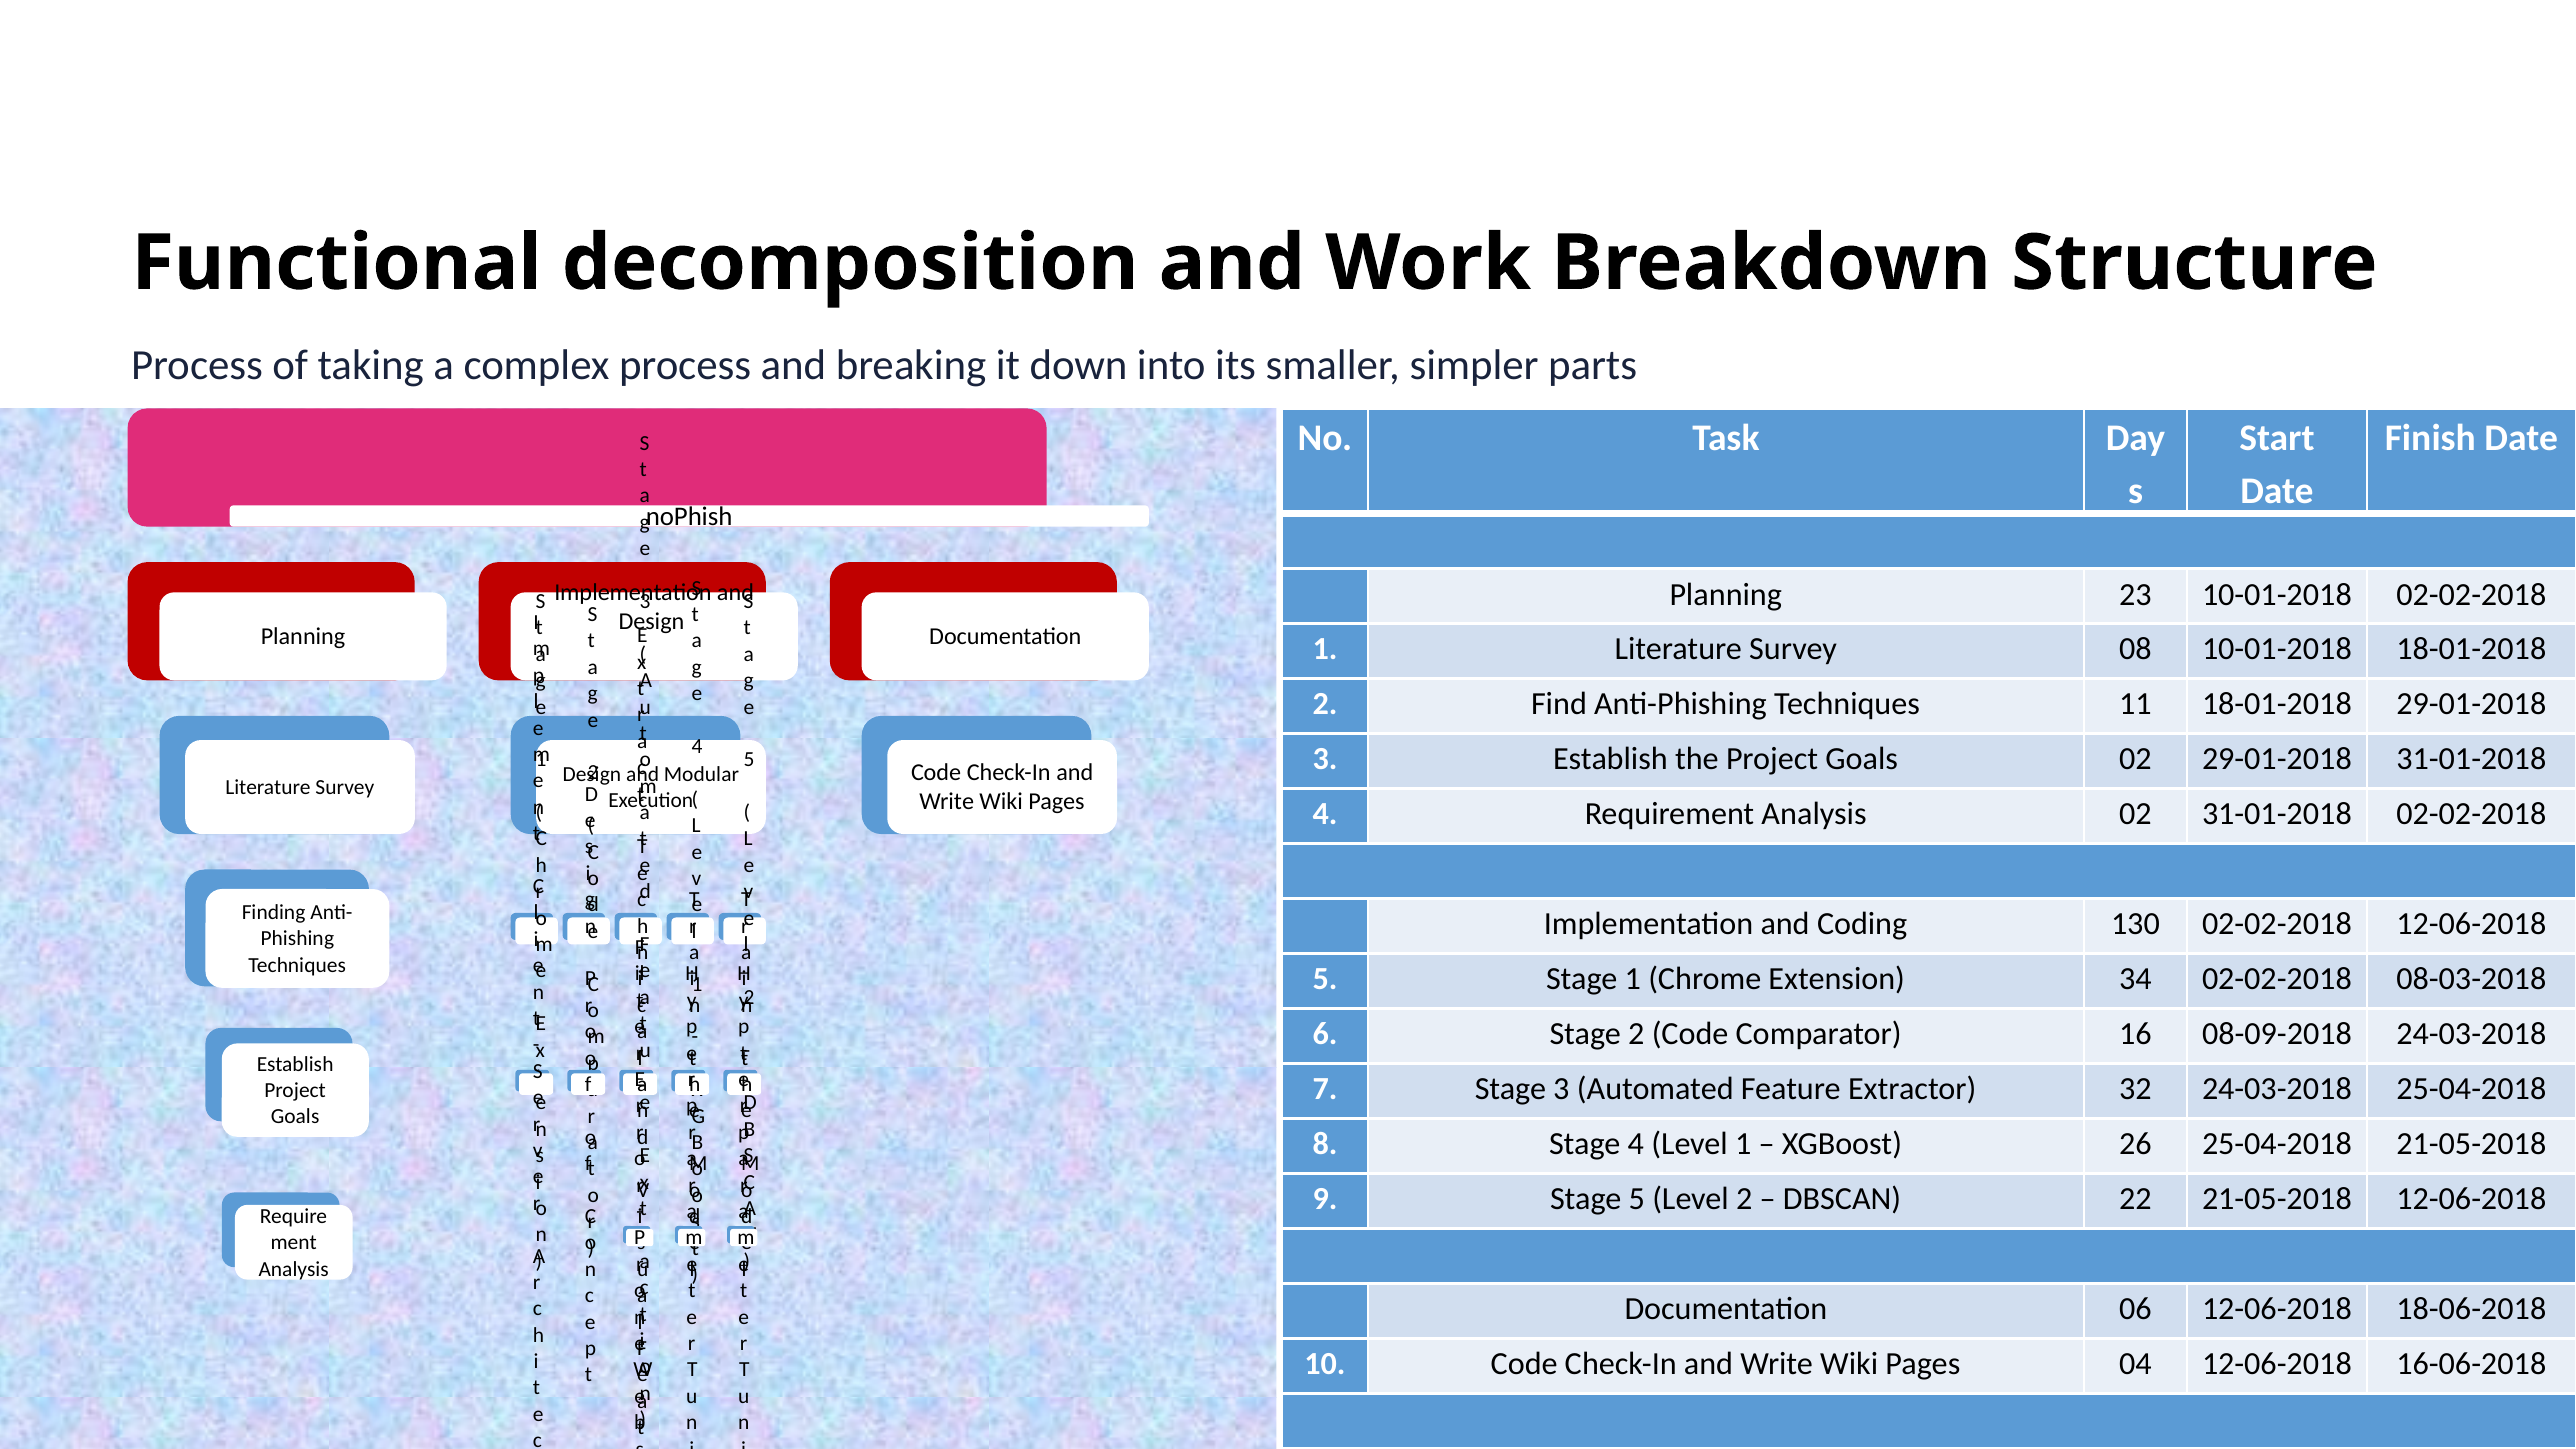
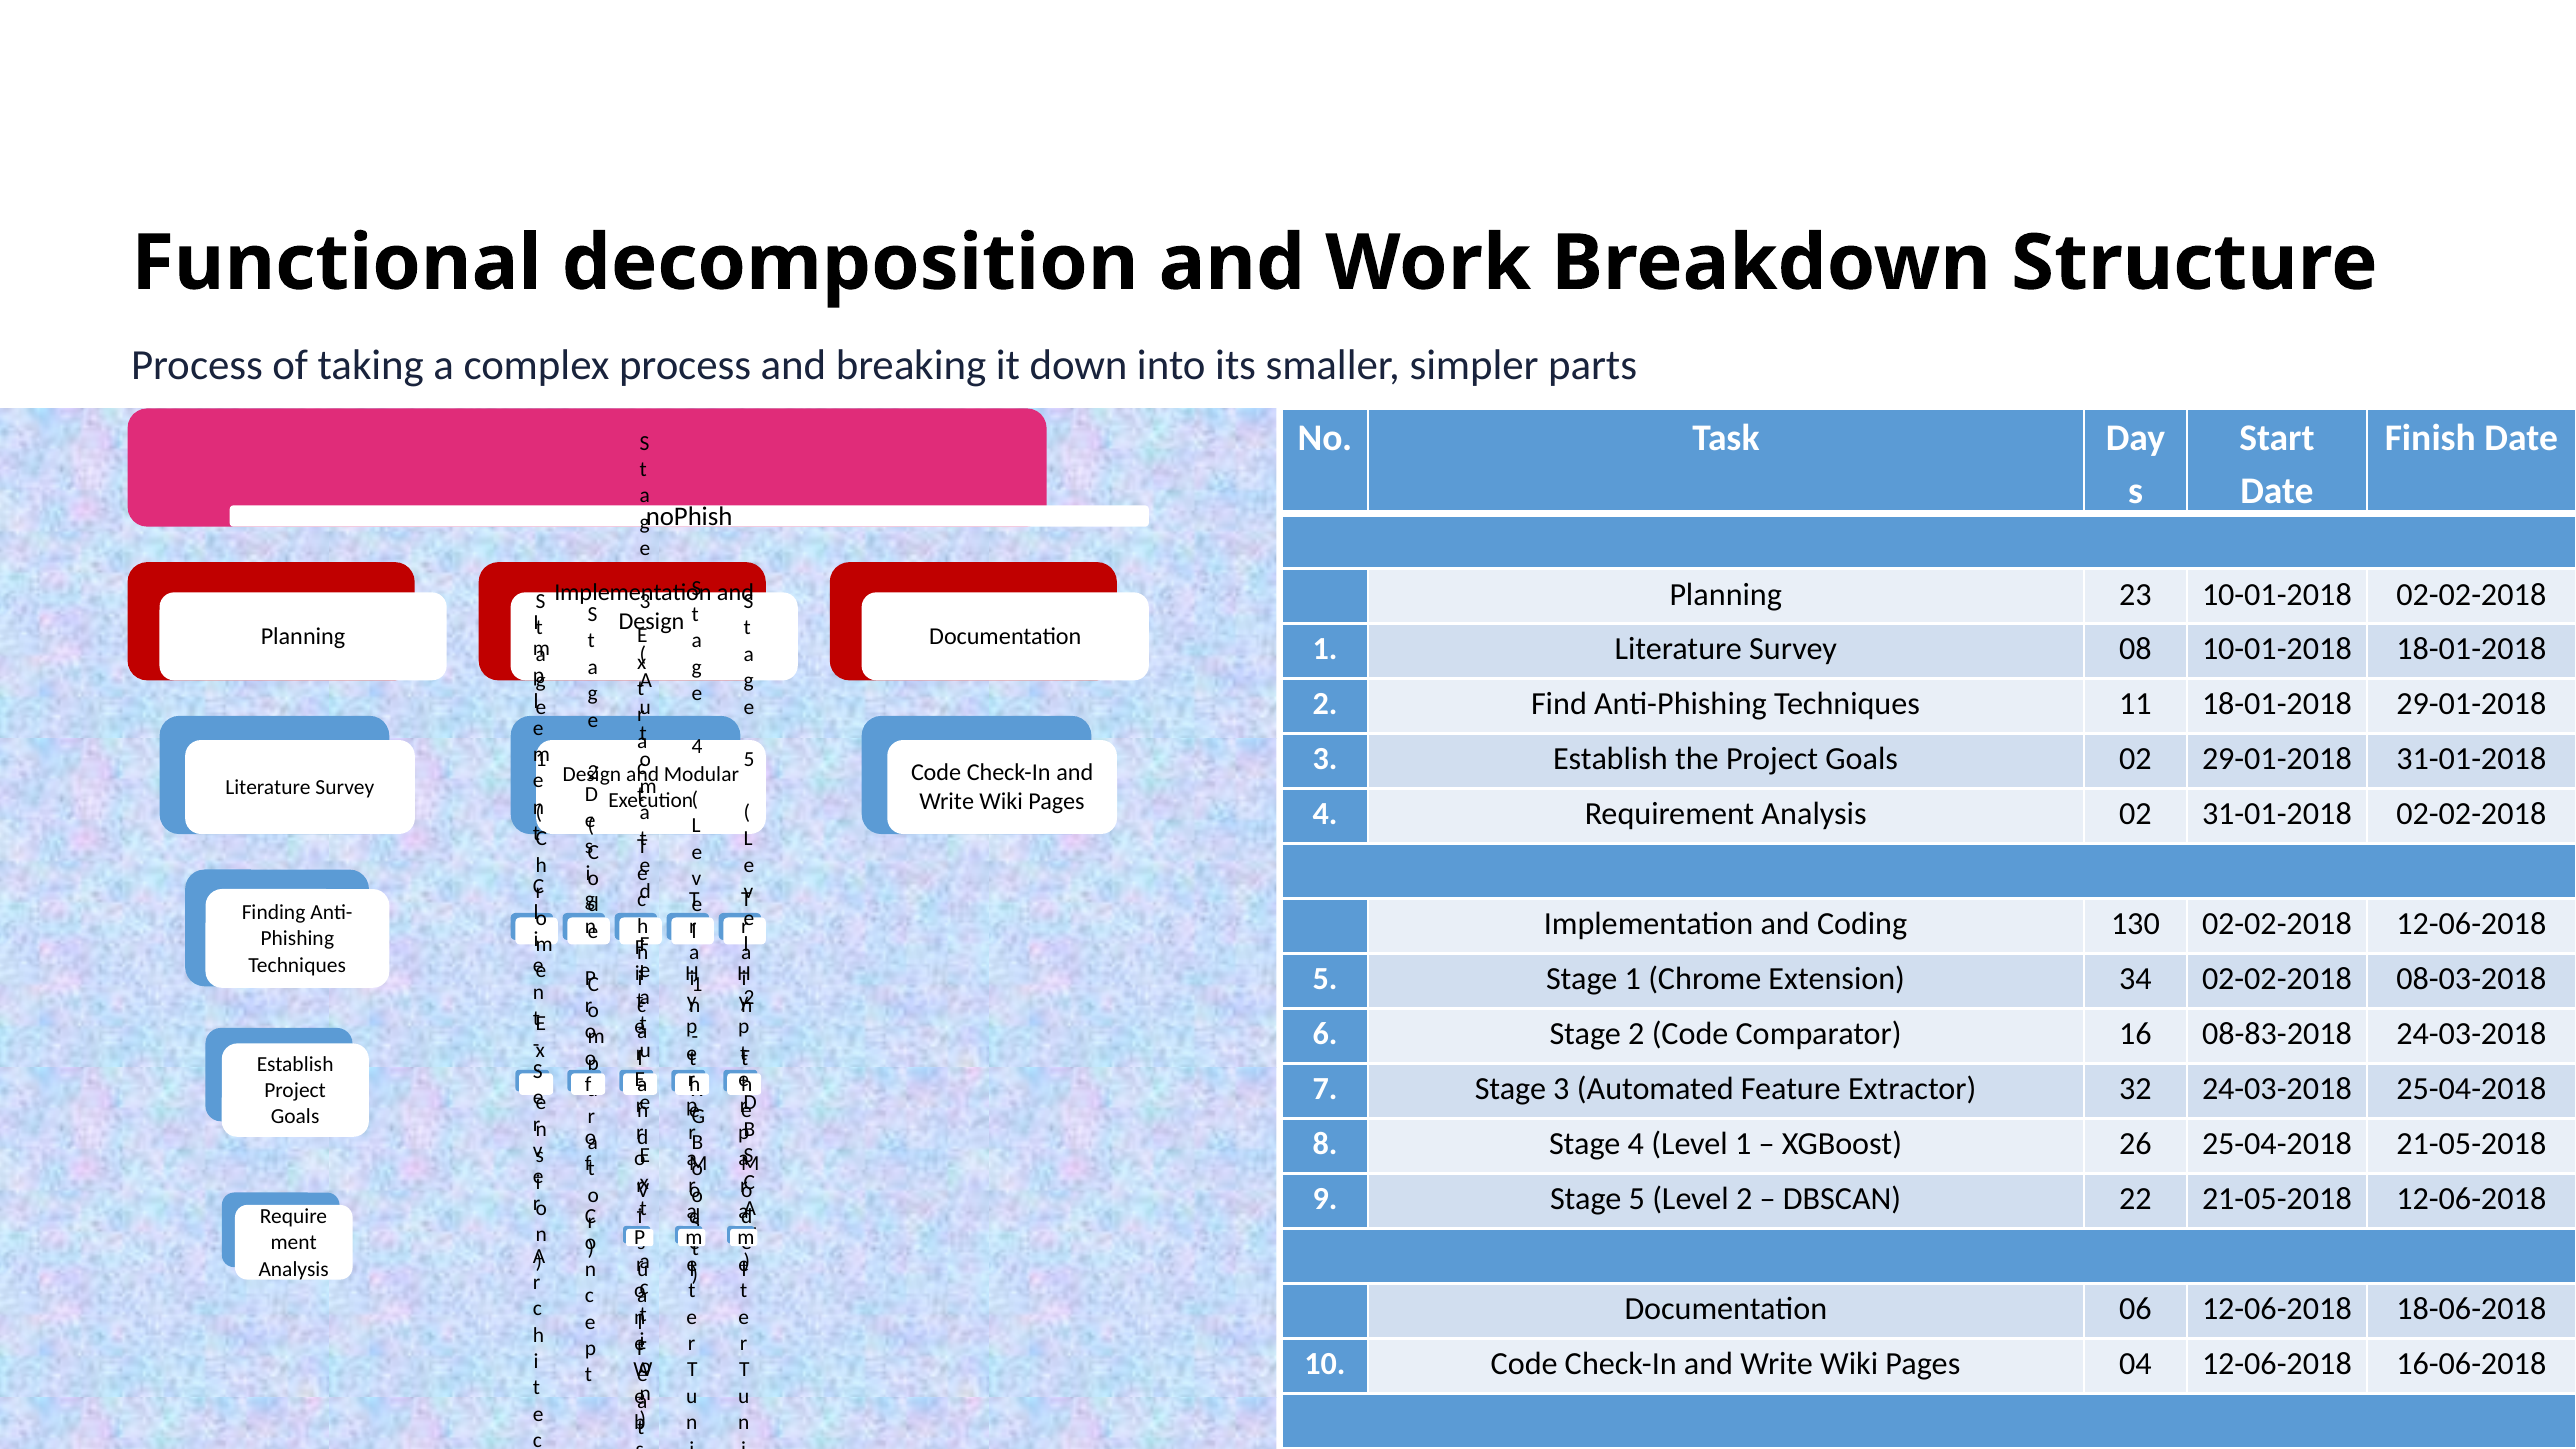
08-09-2018: 08-09-2018 -> 08-83-2018
